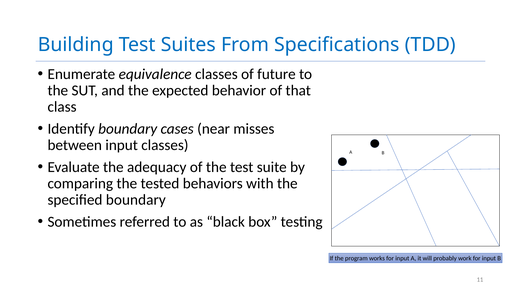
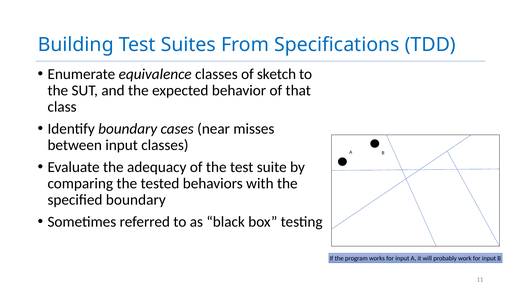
future: future -> sketch
